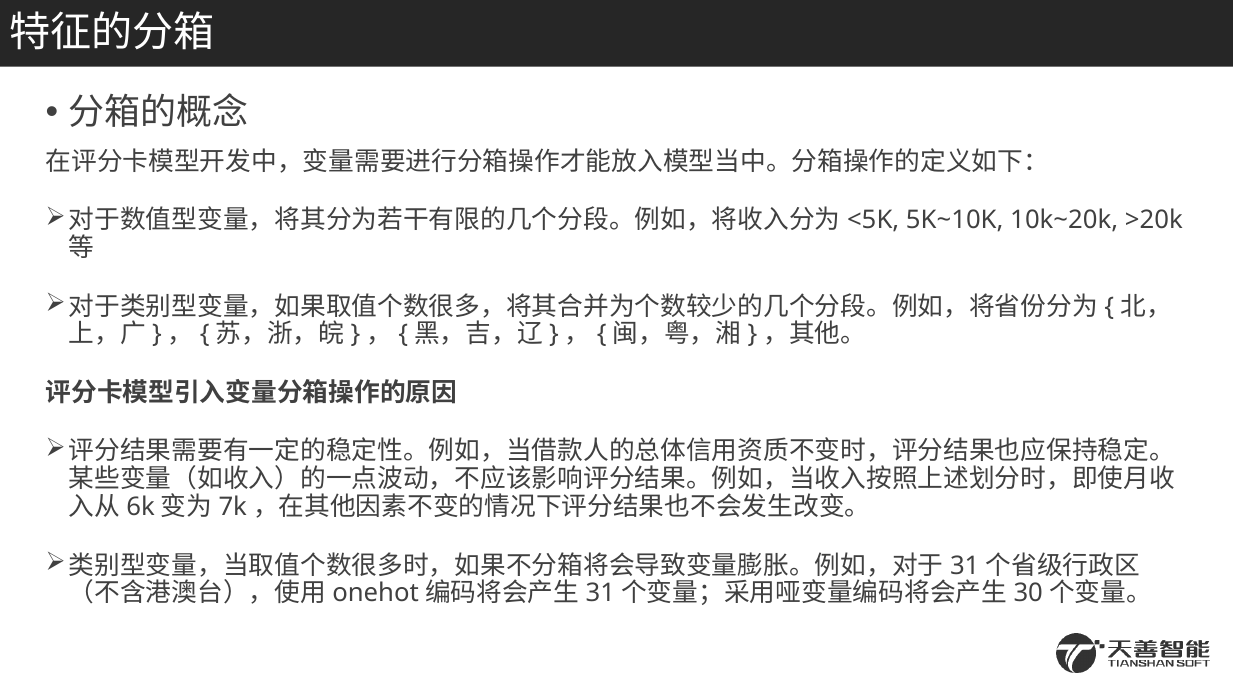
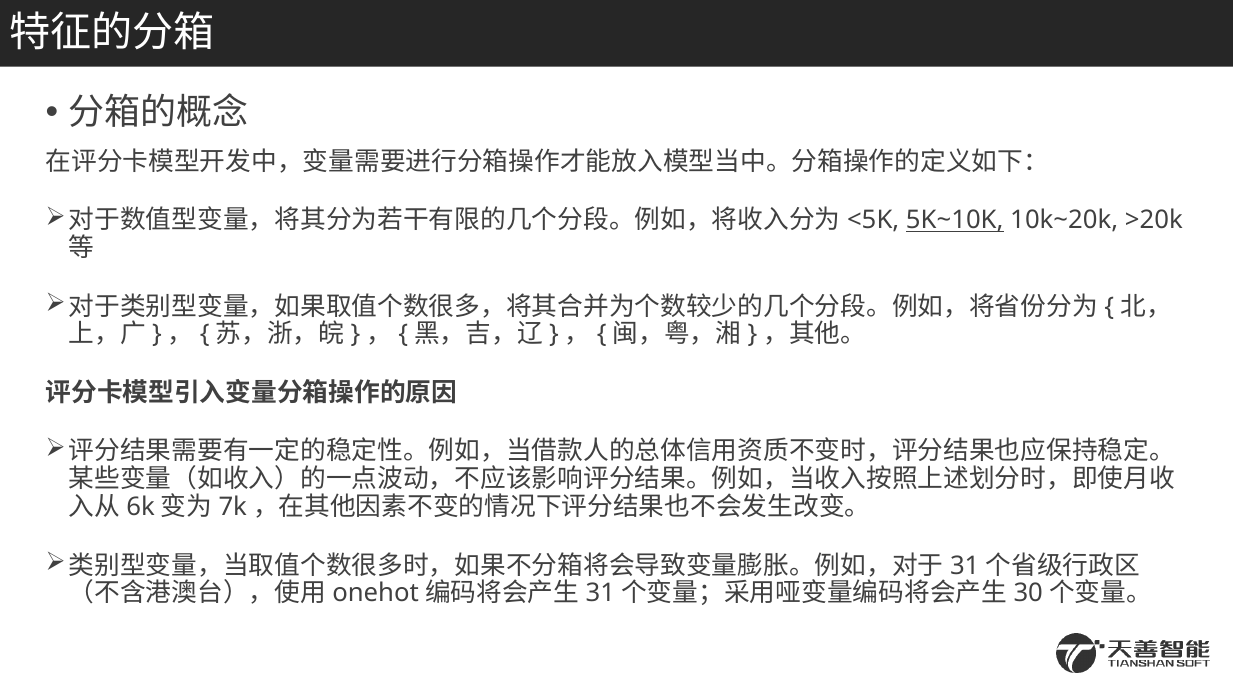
5K~10K underline: none -> present
